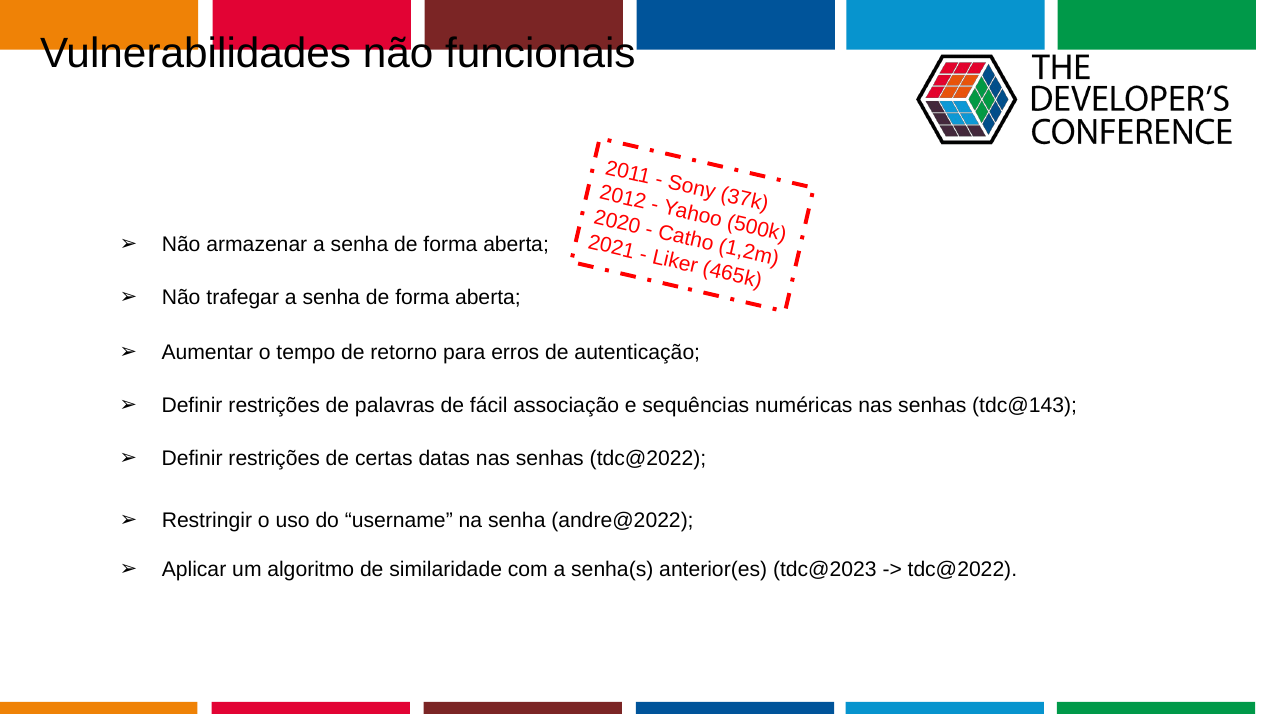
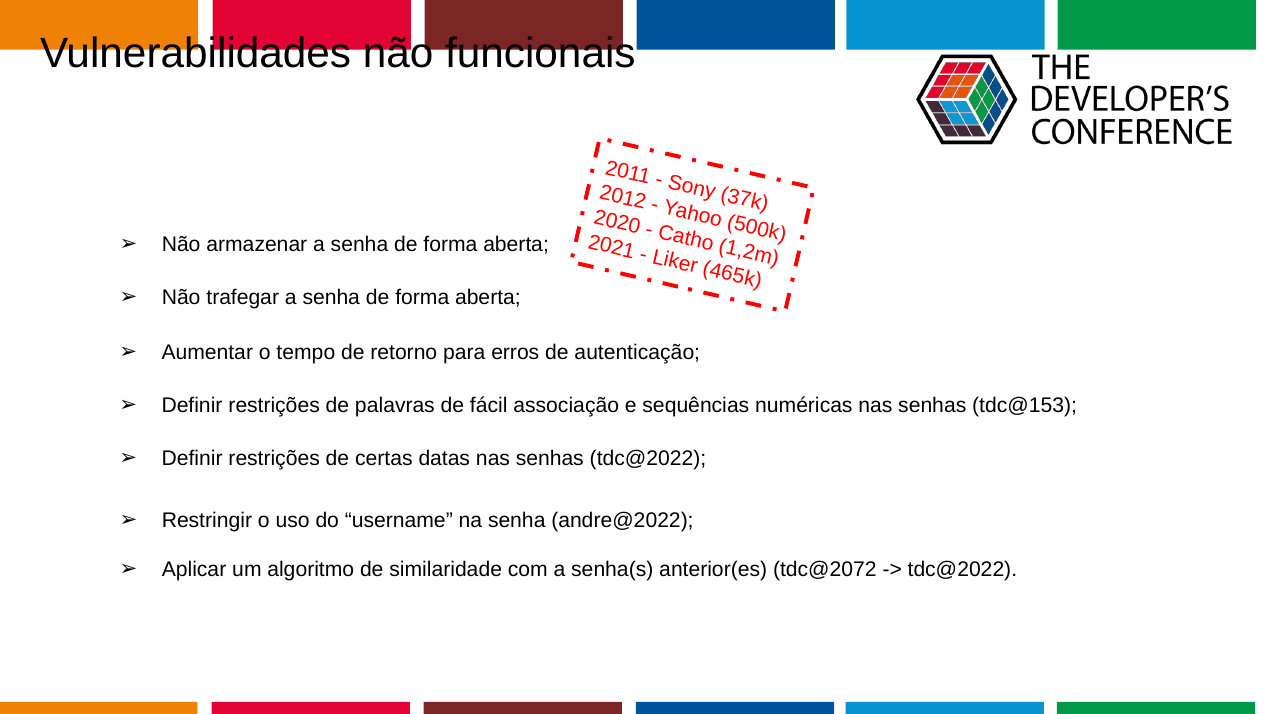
tdc@143: tdc@143 -> tdc@153
tdc@2023: tdc@2023 -> tdc@2072
